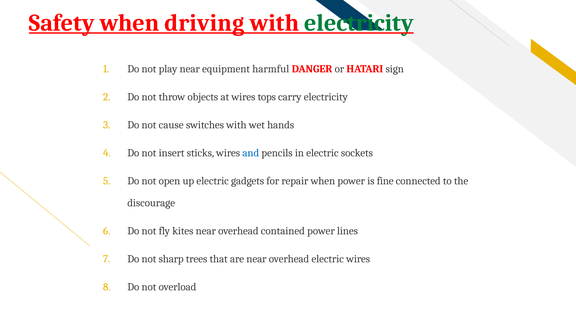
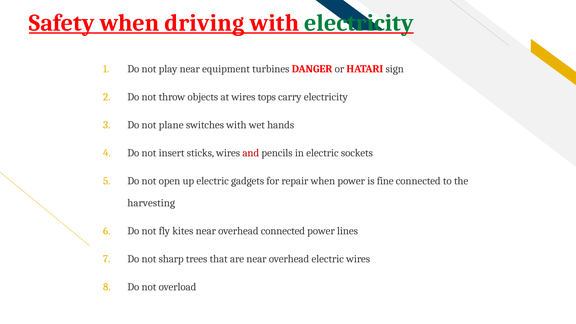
harmful: harmful -> turbines
cause: cause -> plane
and colour: blue -> red
discourage: discourage -> harvesting
overhead contained: contained -> connected
